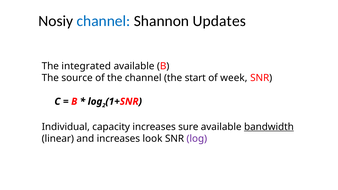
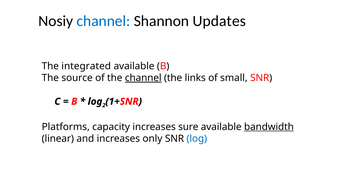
channel at (143, 78) underline: none -> present
start: start -> links
week: week -> small
Individual: Individual -> Platforms
look: look -> only
log at (197, 139) colour: purple -> blue
